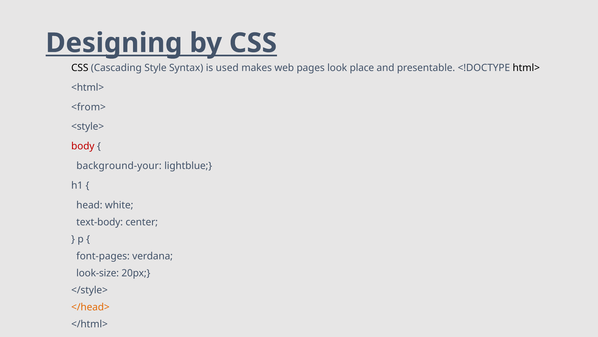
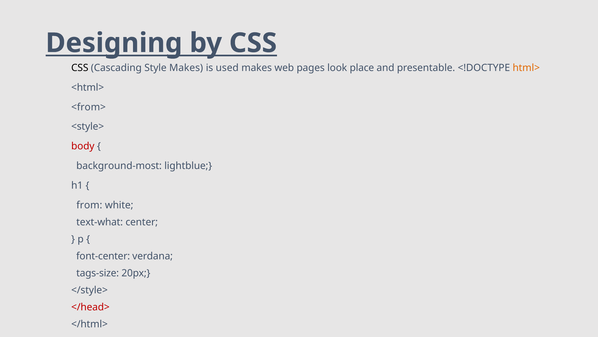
Style Syntax: Syntax -> Makes
html> colour: black -> orange
background-your: background-your -> background-most
head: head -> from
text-body: text-body -> text-what
font-pages: font-pages -> font-center
look-size: look-size -> tags-size
</head> colour: orange -> red
